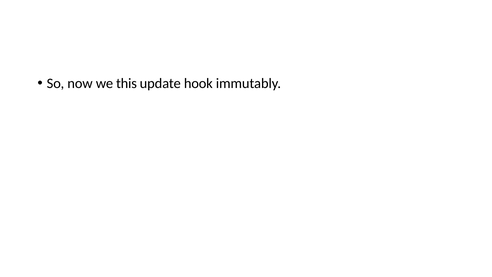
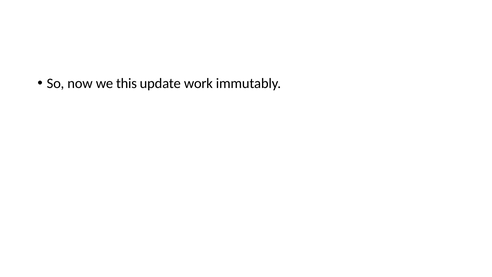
hook: hook -> work
